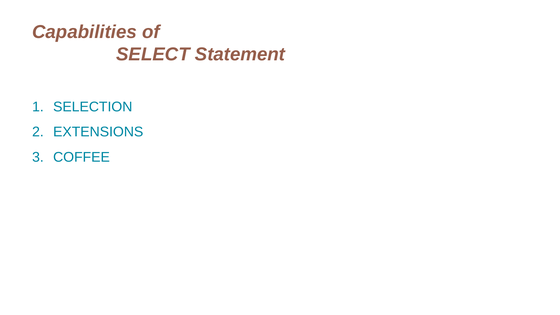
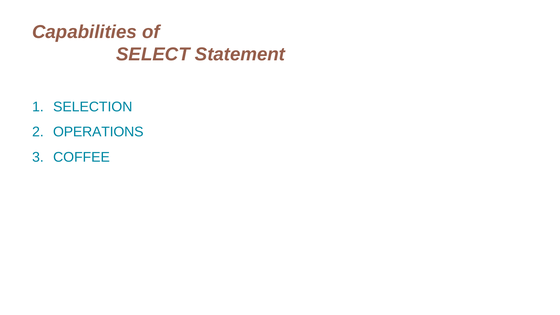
EXTENSIONS: EXTENSIONS -> OPERATIONS
